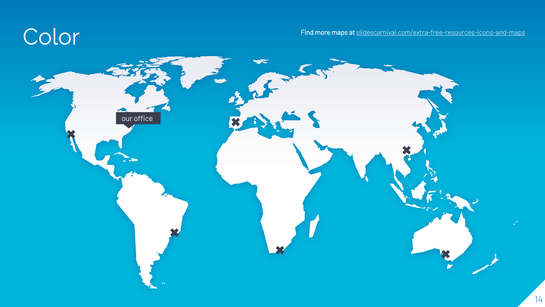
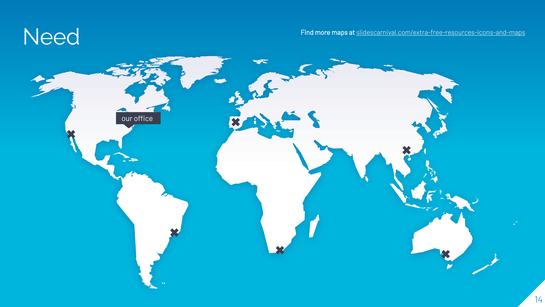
Color: Color -> Need
